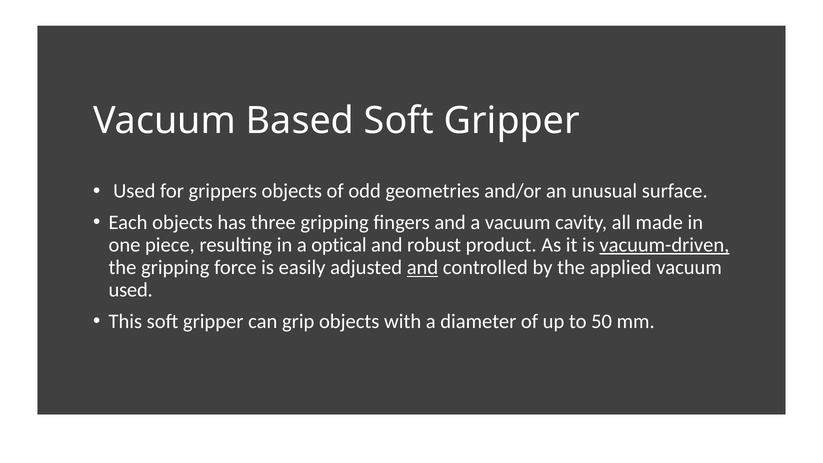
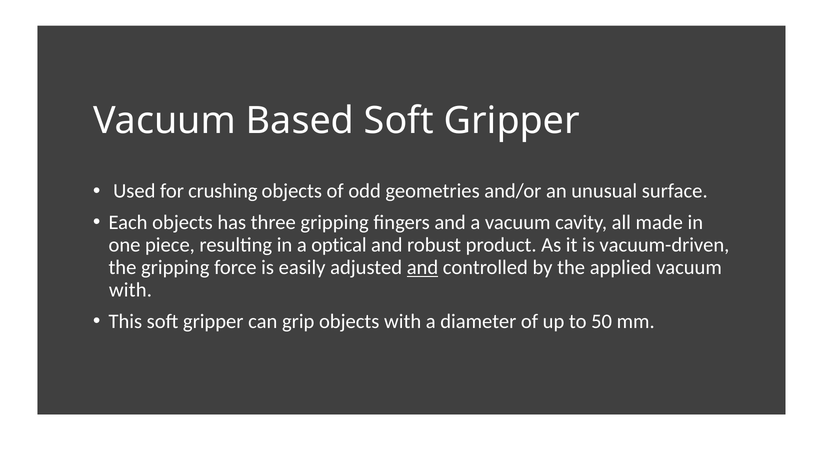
grippers: grippers -> crushing
vacuum-driven underline: present -> none
used at (131, 290): used -> with
